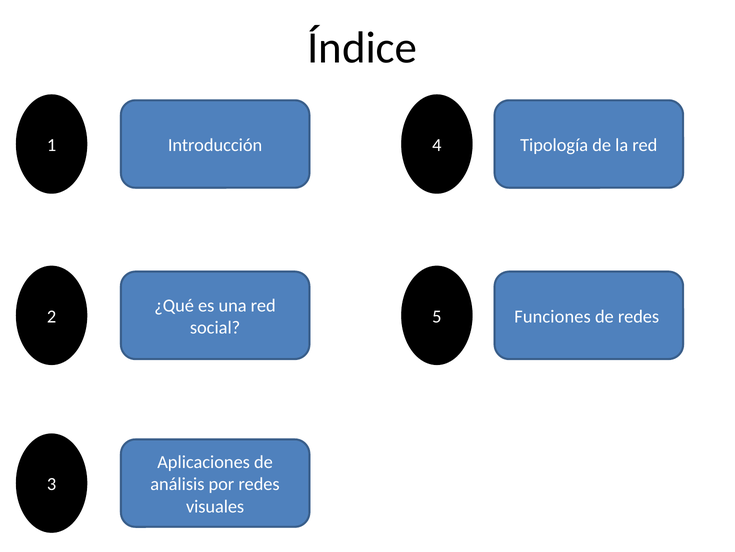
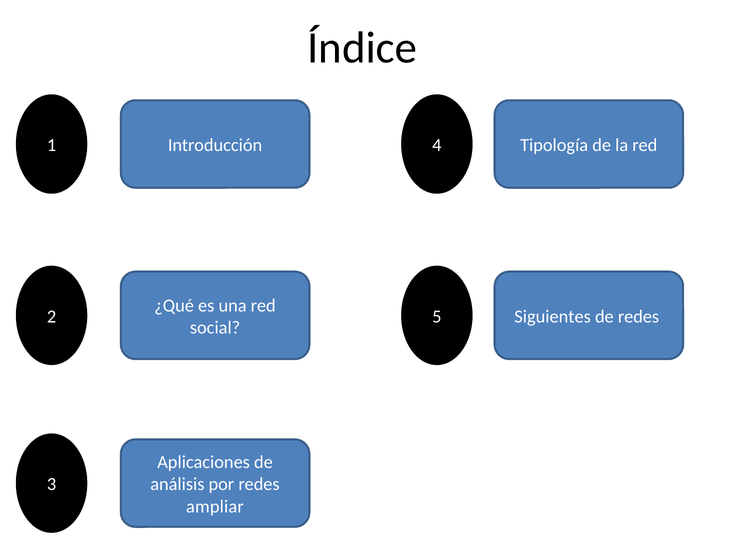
Funciones: Funciones -> Siguientes
visuales: visuales -> ampliar
